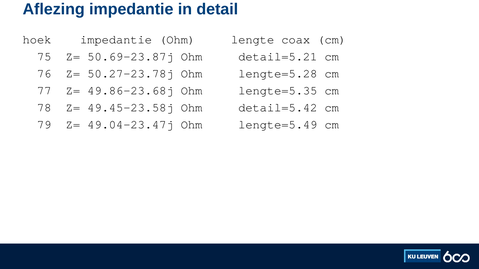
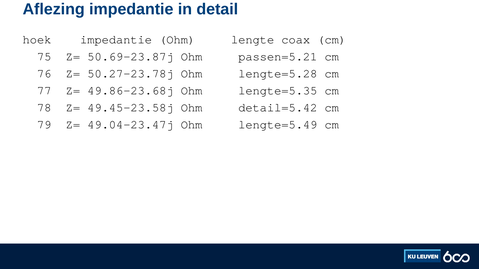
detail=5.21: detail=5.21 -> passen=5.21
